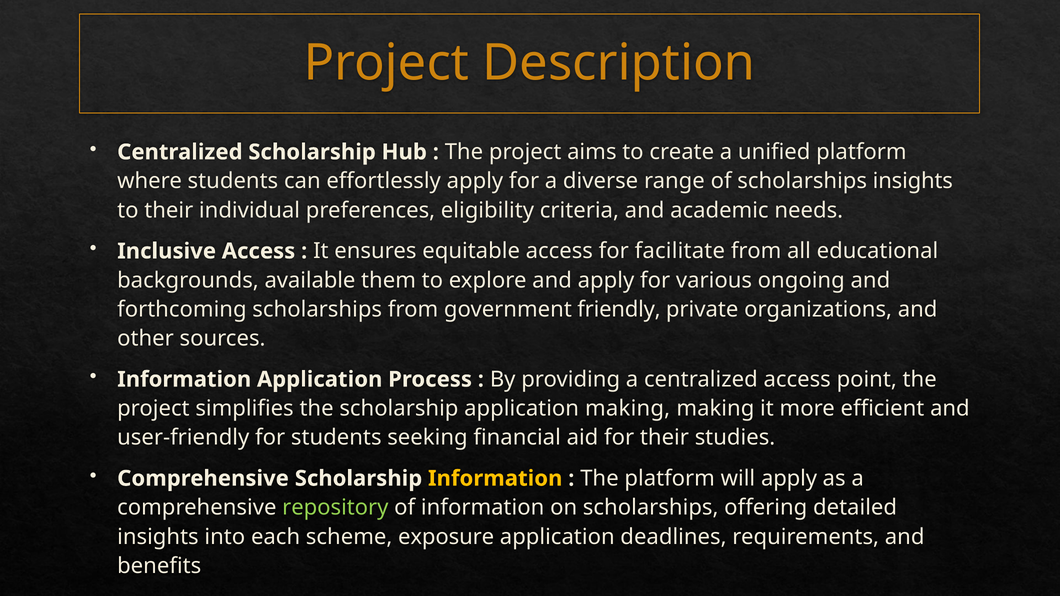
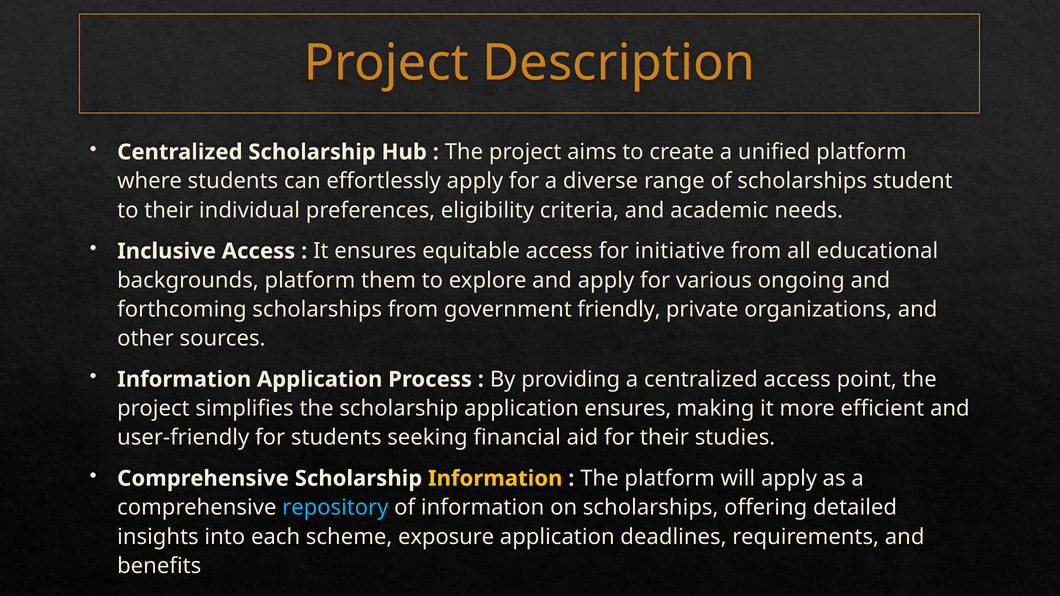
scholarships insights: insights -> student
facilitate: facilitate -> initiative
backgrounds available: available -> platform
application making: making -> ensures
repository colour: light green -> light blue
